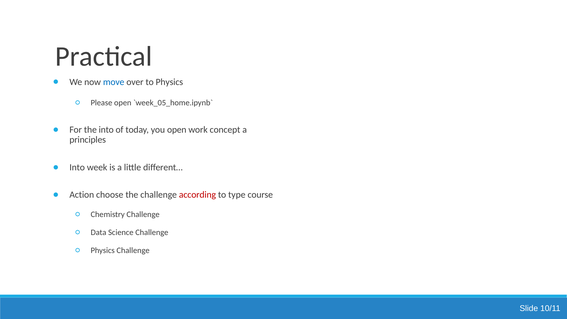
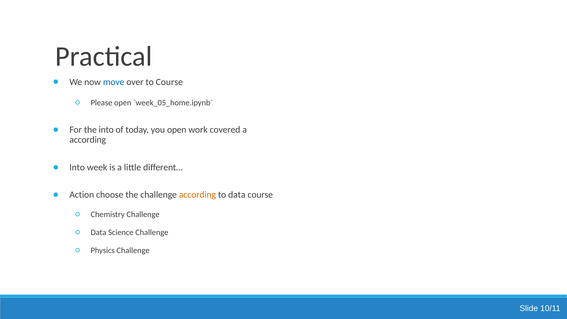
to Physics: Physics -> Course
concept: concept -> covered
principles at (88, 140): principles -> according
according at (197, 195) colour: red -> orange
to type: type -> data
